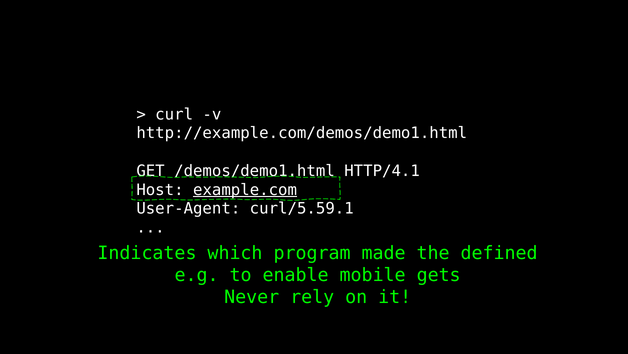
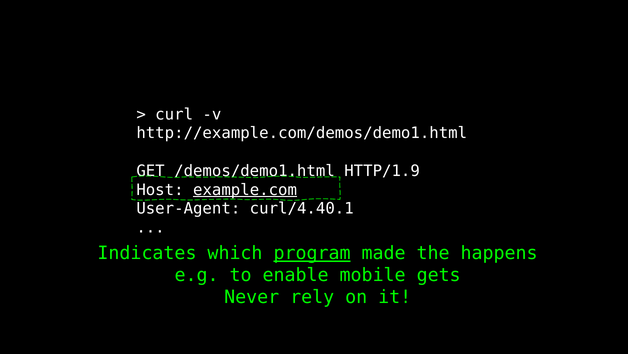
HTTP/4.1: HTTP/4.1 -> HTTP/1.9
curl/5.59.1: curl/5.59.1 -> curl/4.40.1
program underline: none -> present
defined: defined -> happens
